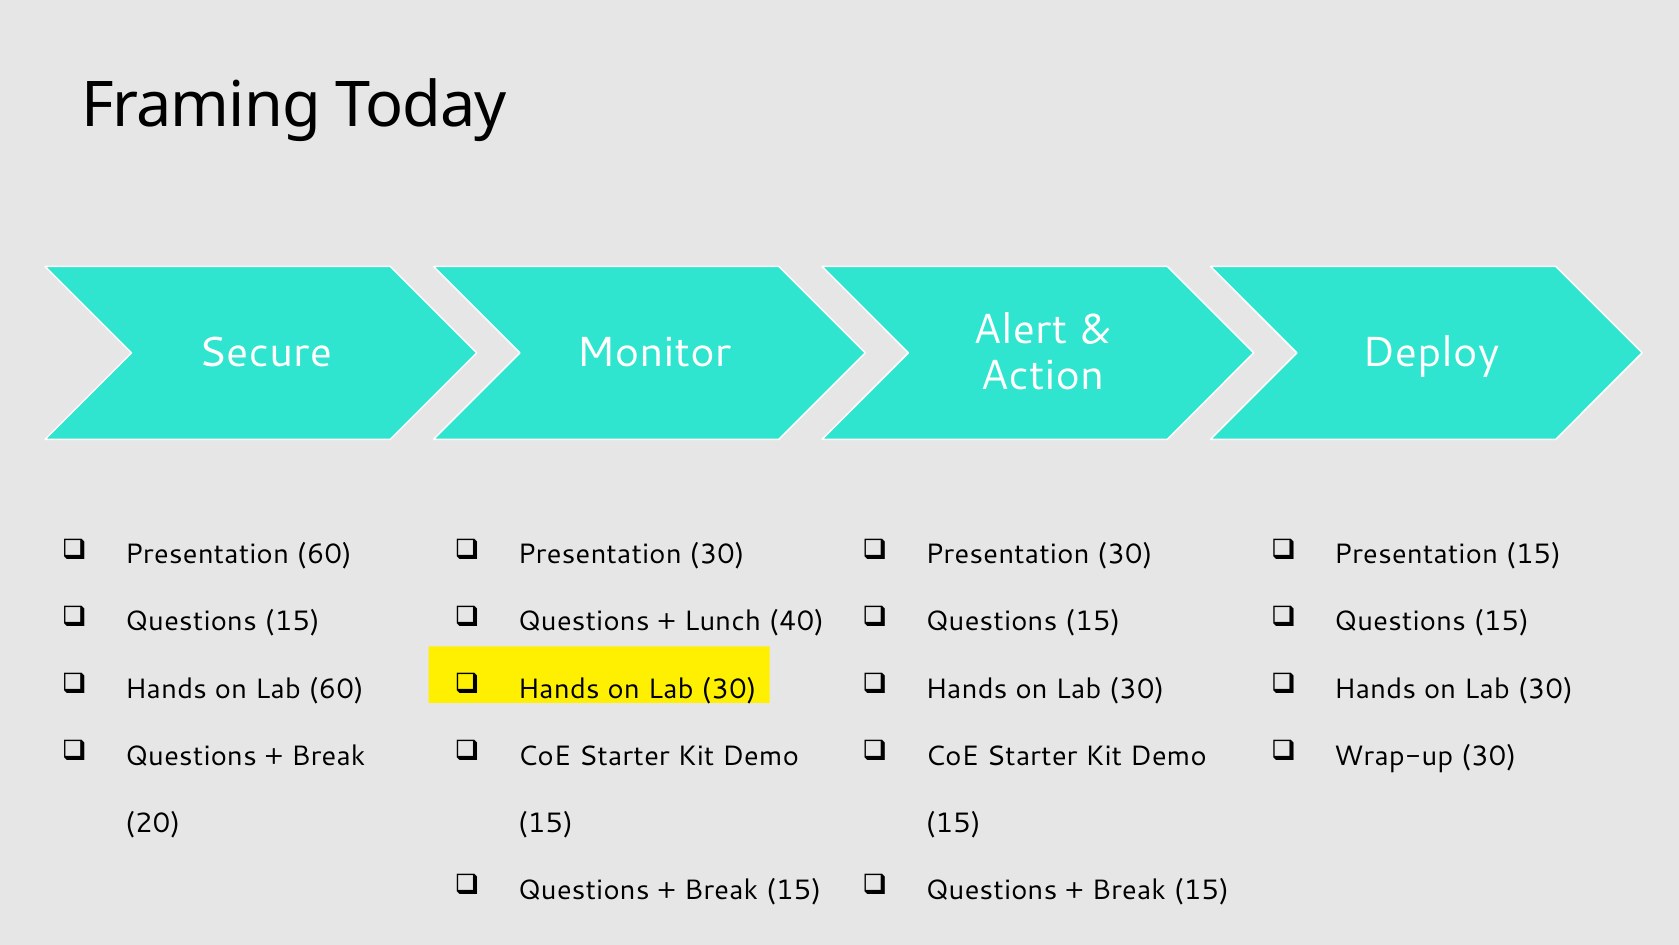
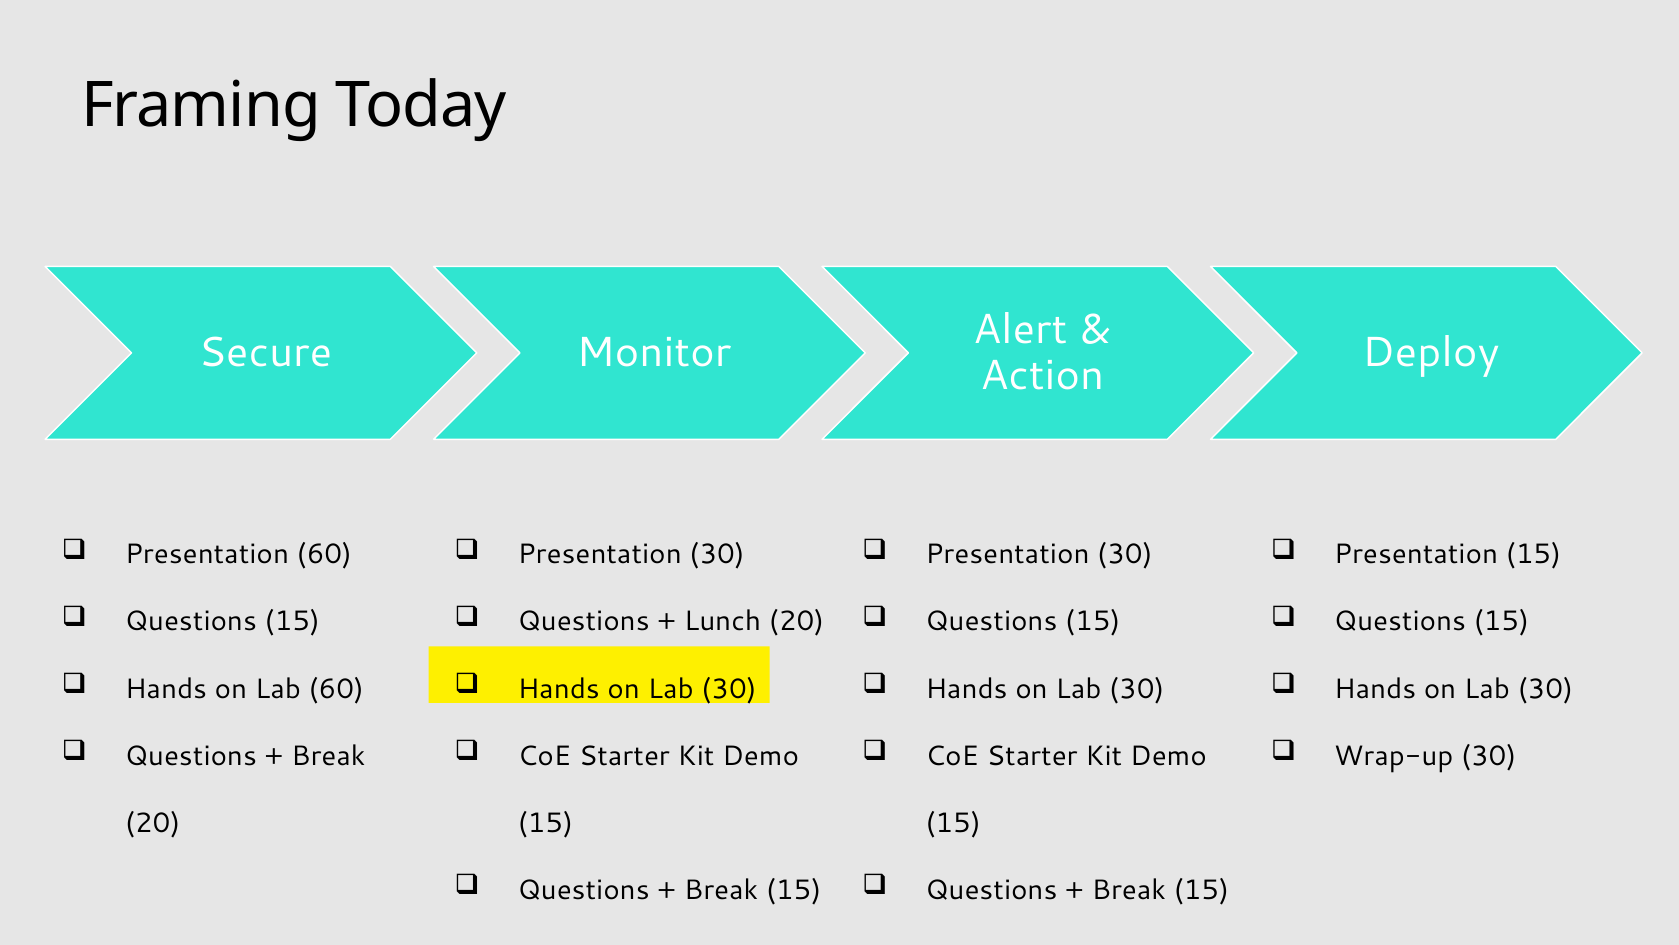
Lunch 40: 40 -> 20
